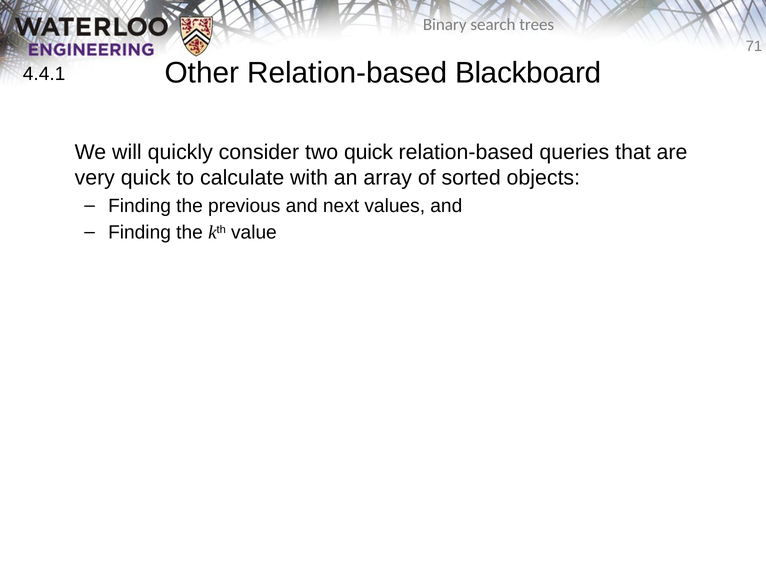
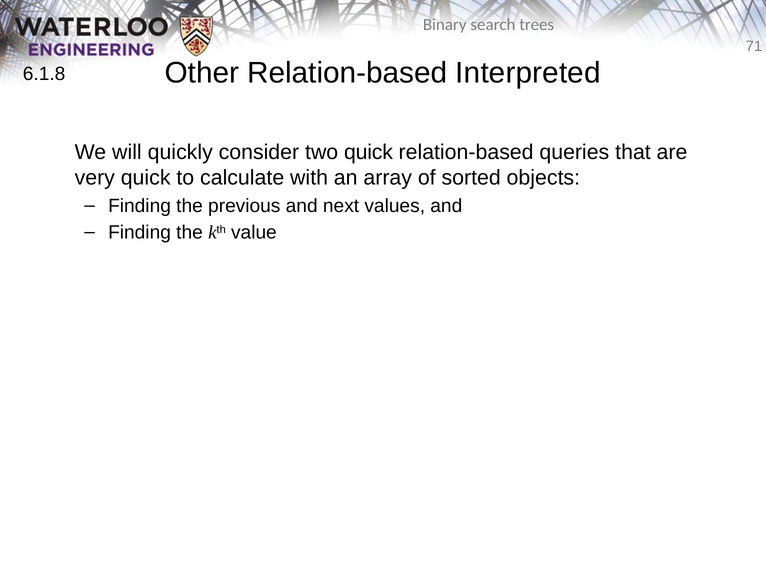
Blackboard: Blackboard -> Interpreted
4.4.1: 4.4.1 -> 6.1.8
